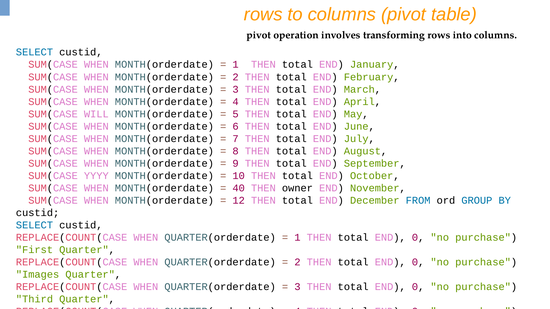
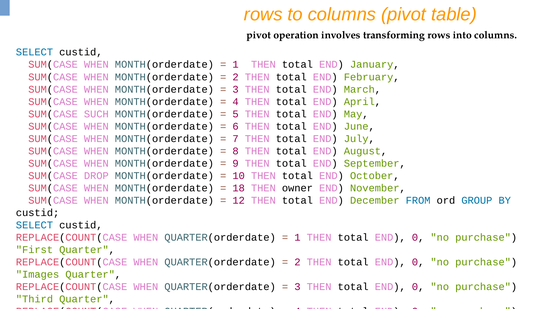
WILL: WILL -> SUCH
YYYY: YYYY -> DROP
40: 40 -> 18
